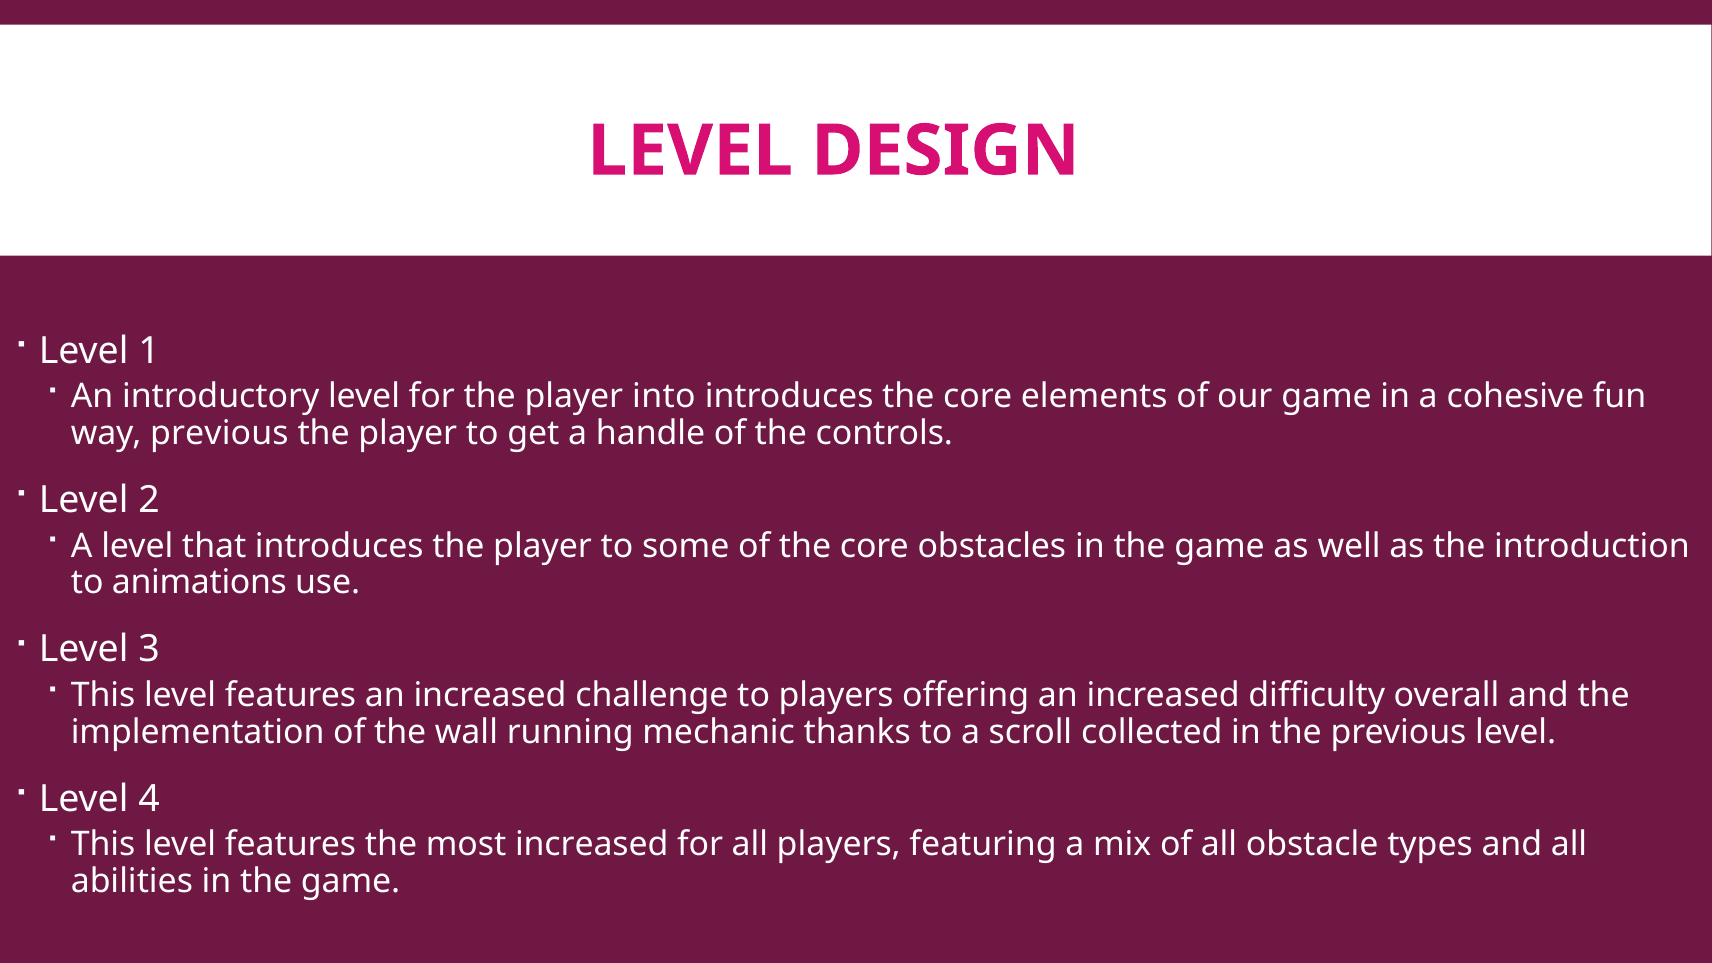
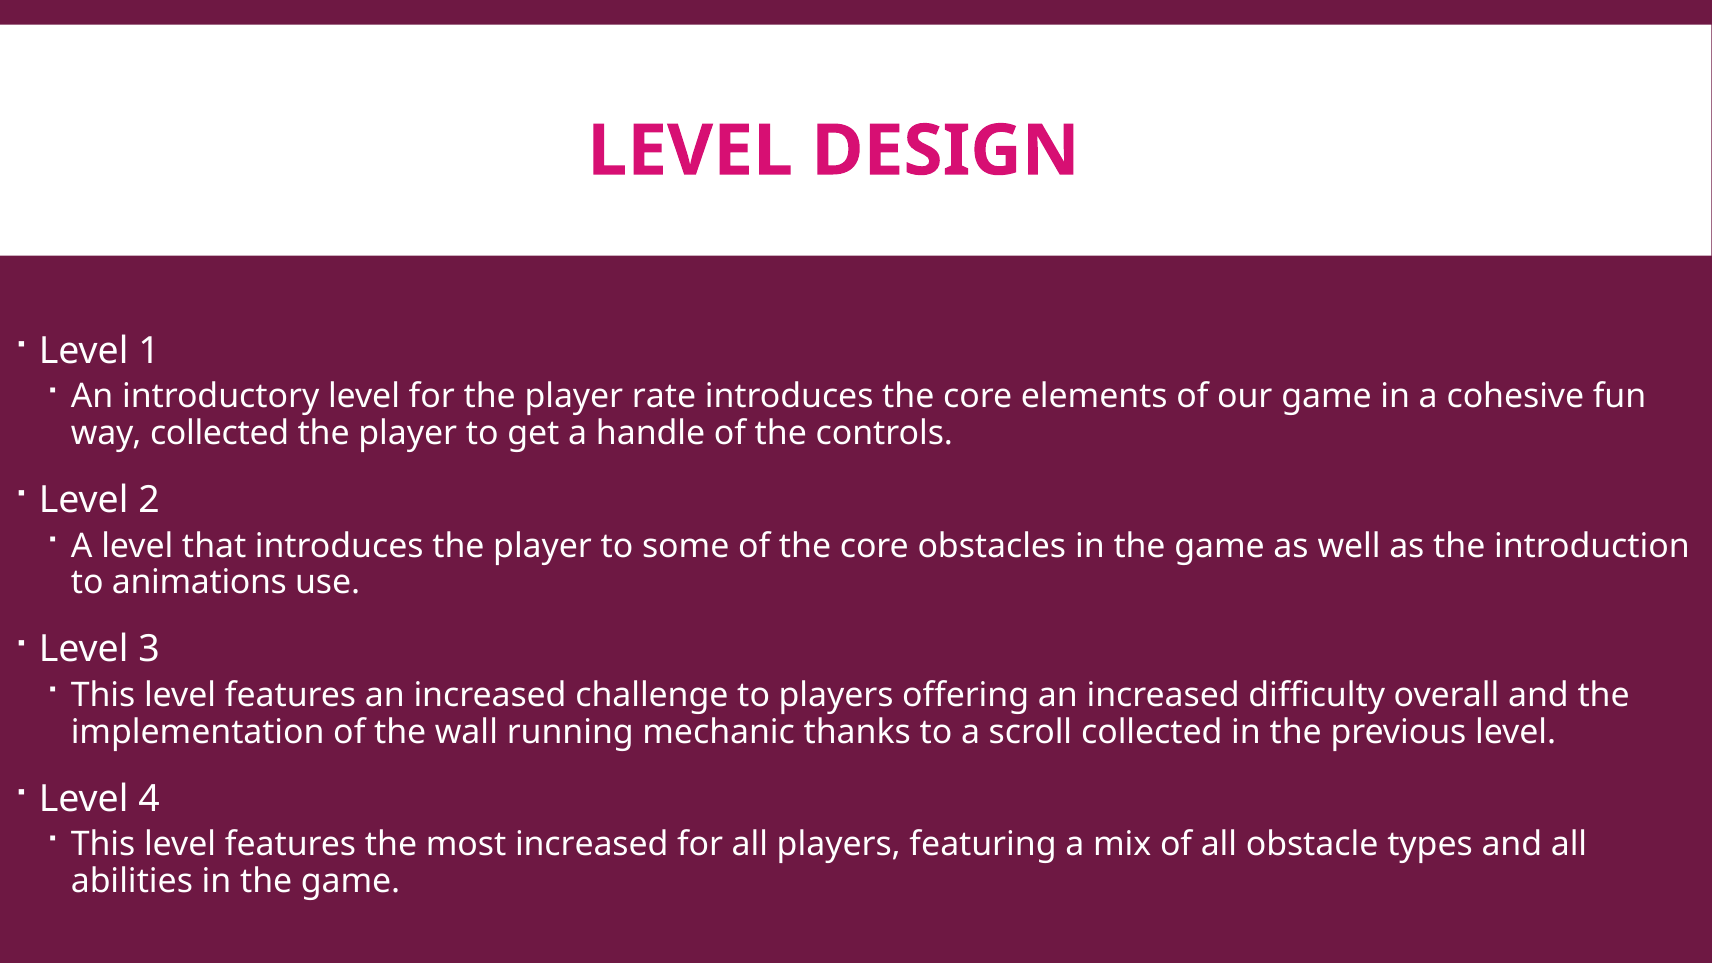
into: into -> rate
way previous: previous -> collected
